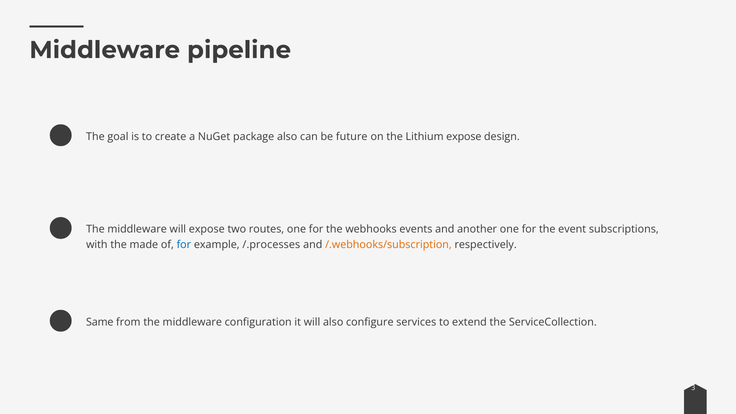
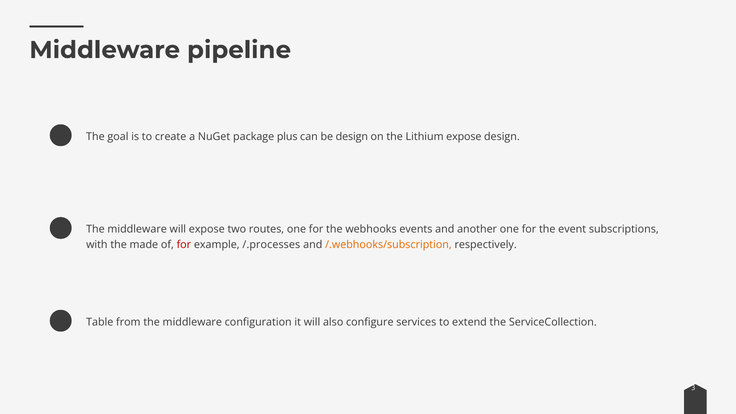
package also: also -> plus
be future: future -> design
for at (184, 245) colour: blue -> red
Same: Same -> Table
